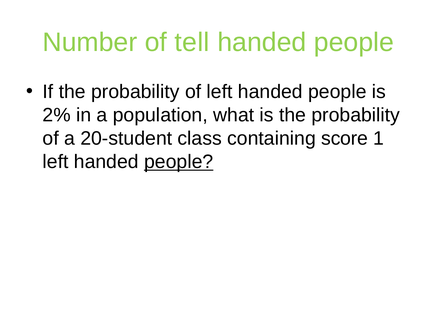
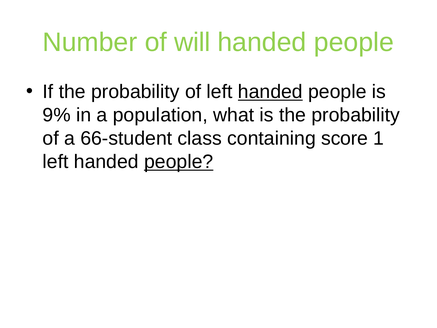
tell: tell -> will
handed at (270, 92) underline: none -> present
2%: 2% -> 9%
20-student: 20-student -> 66-student
